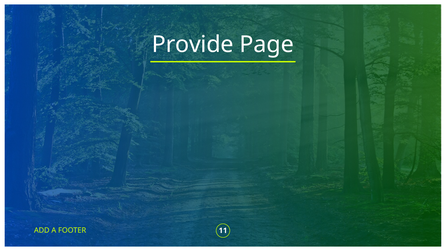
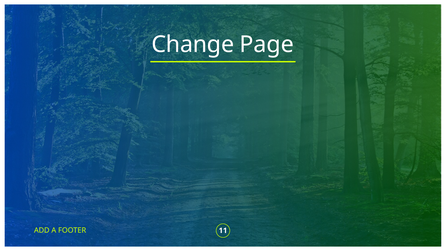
Provide: Provide -> Change
